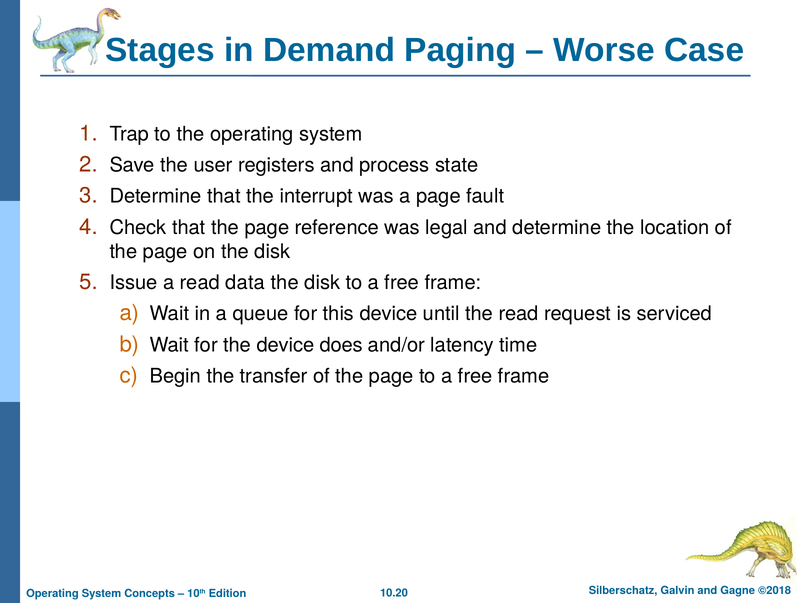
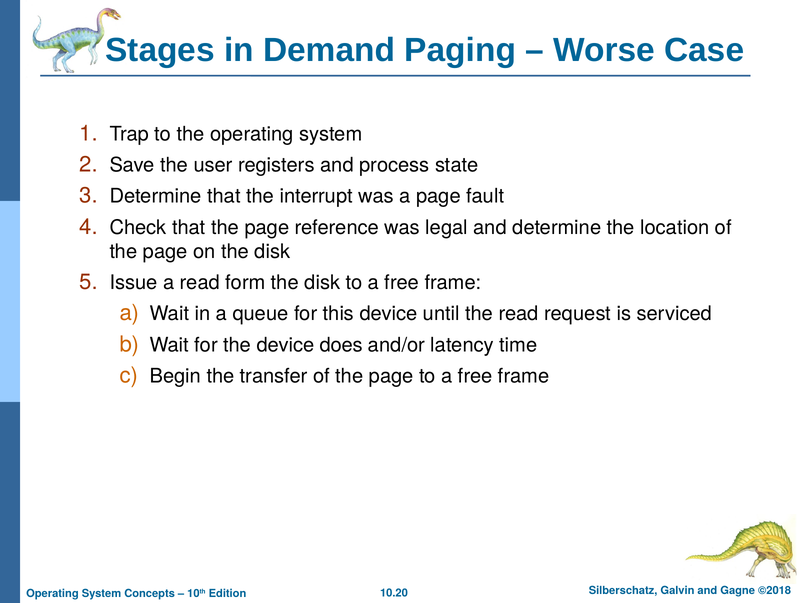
data: data -> form
